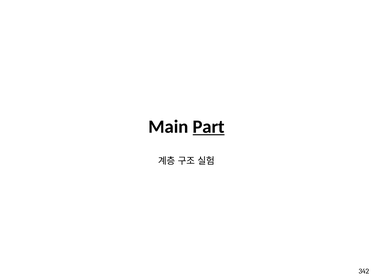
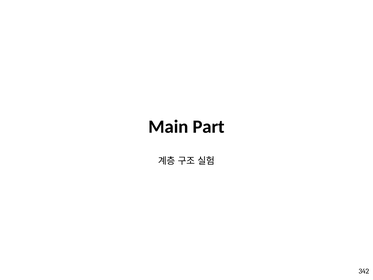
Part underline: present -> none
